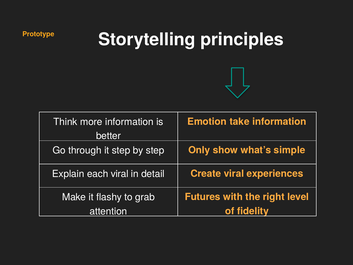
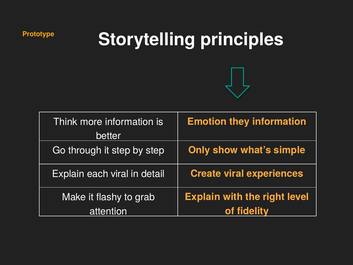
take: take -> they
Futures at (203, 197): Futures -> Explain
